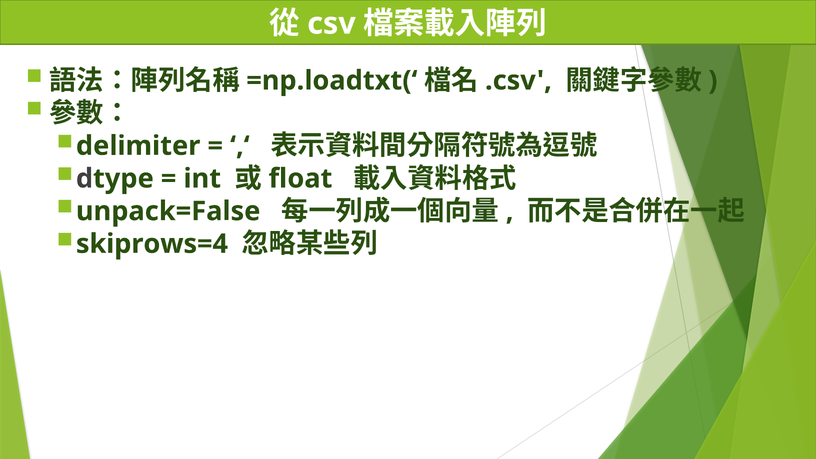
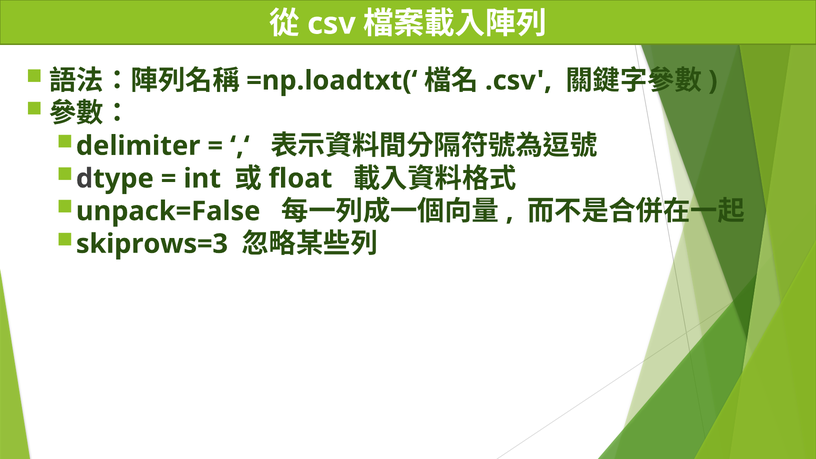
skiprows=4: skiprows=4 -> skiprows=3
